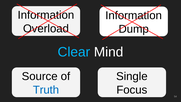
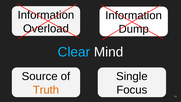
Truth colour: blue -> orange
